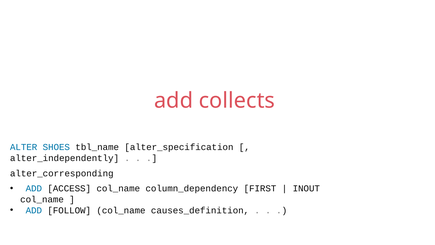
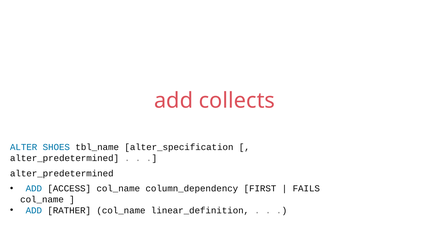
alter_independently at (65, 158): alter_independently -> alter_predetermined
alter_corresponding at (62, 173): alter_corresponding -> alter_predetermined
INOUT: INOUT -> FAILS
FOLLOW: FOLLOW -> RATHER
causes_definition: causes_definition -> linear_definition
